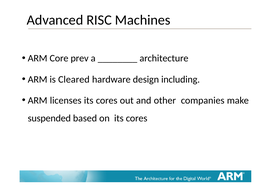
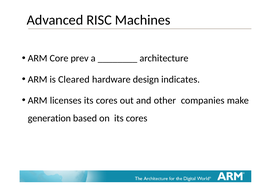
including: including -> indicates
suspended: suspended -> generation
